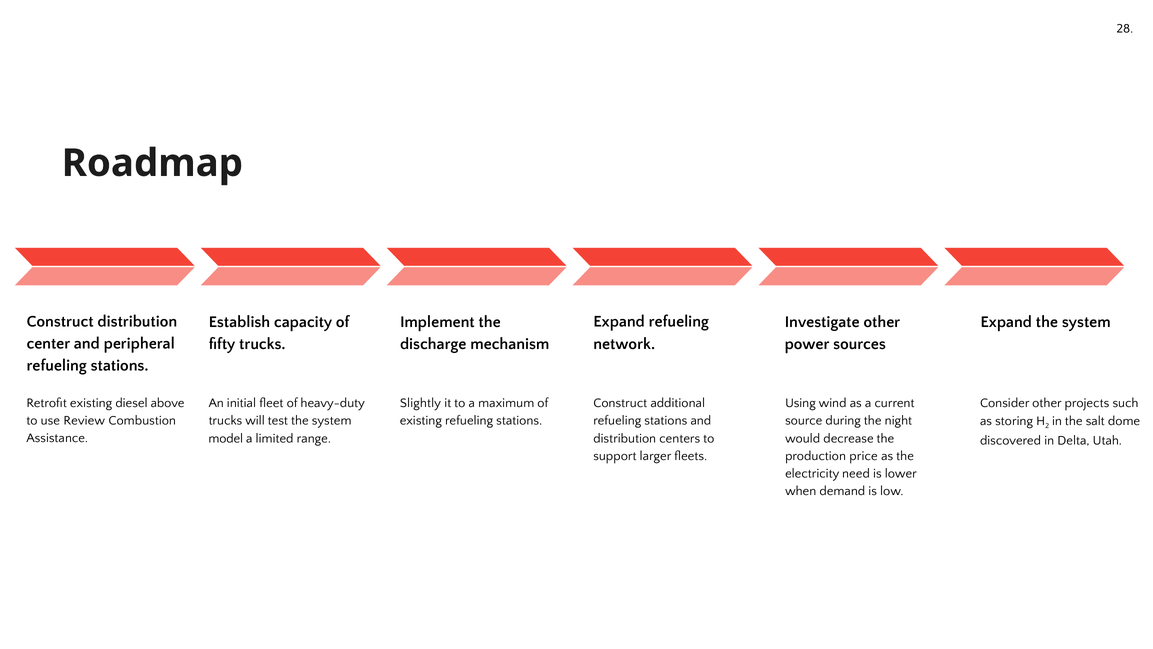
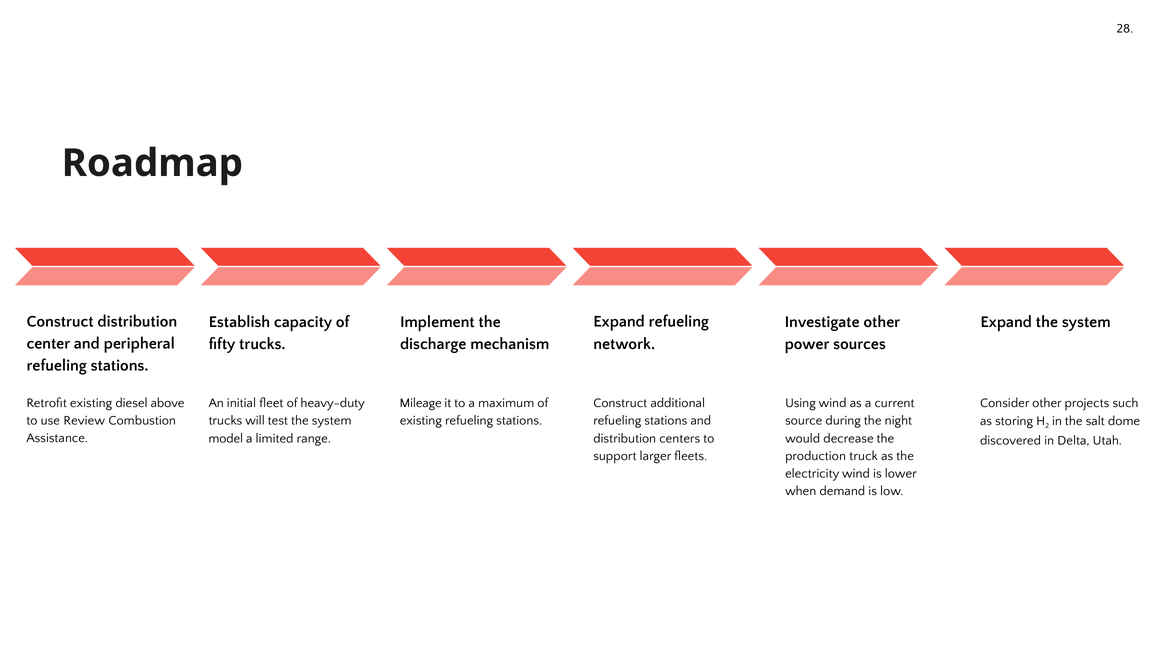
Slightly: Slightly -> Mileage
price: price -> truck
electricity need: need -> wind
